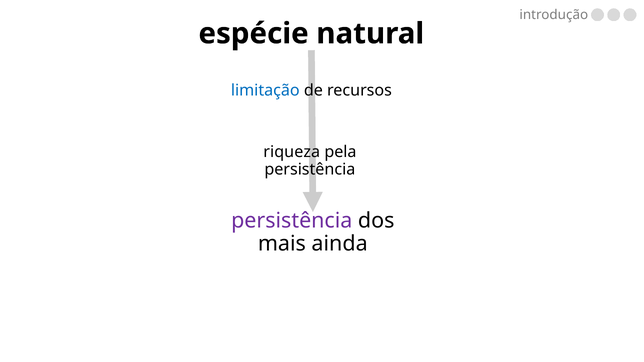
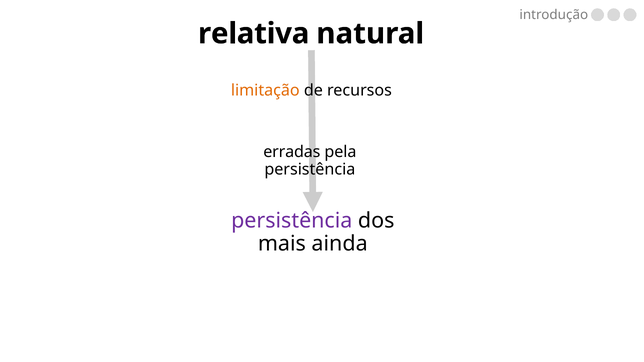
espécie: espécie -> relativa
limitação colour: blue -> orange
riqueza: riqueza -> erradas
